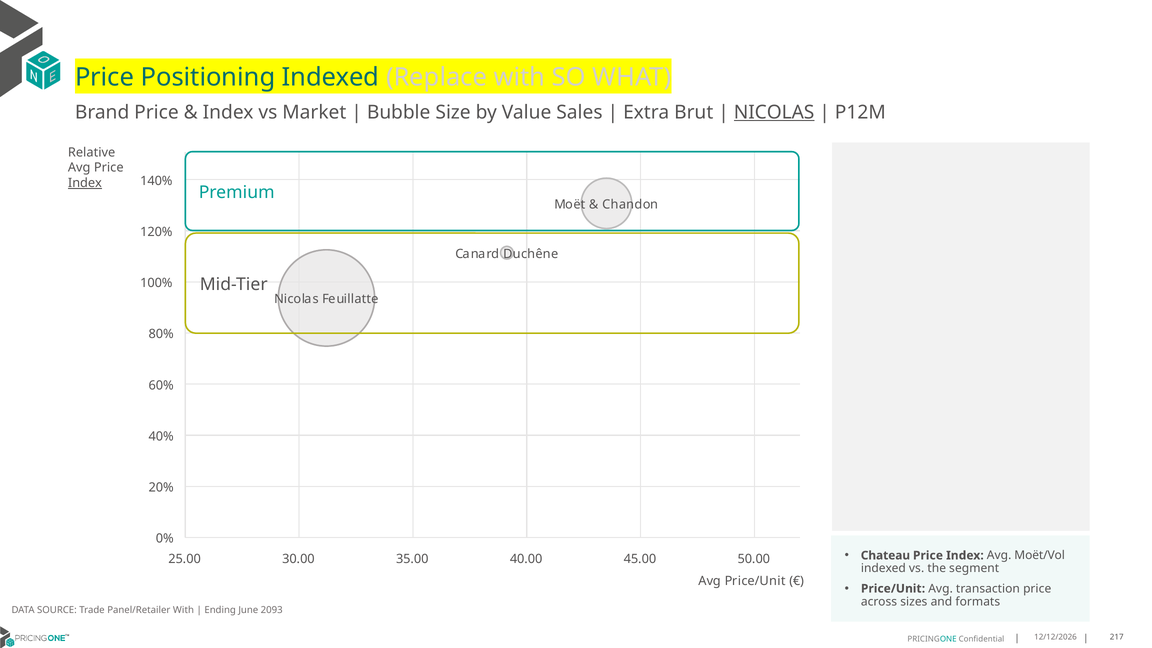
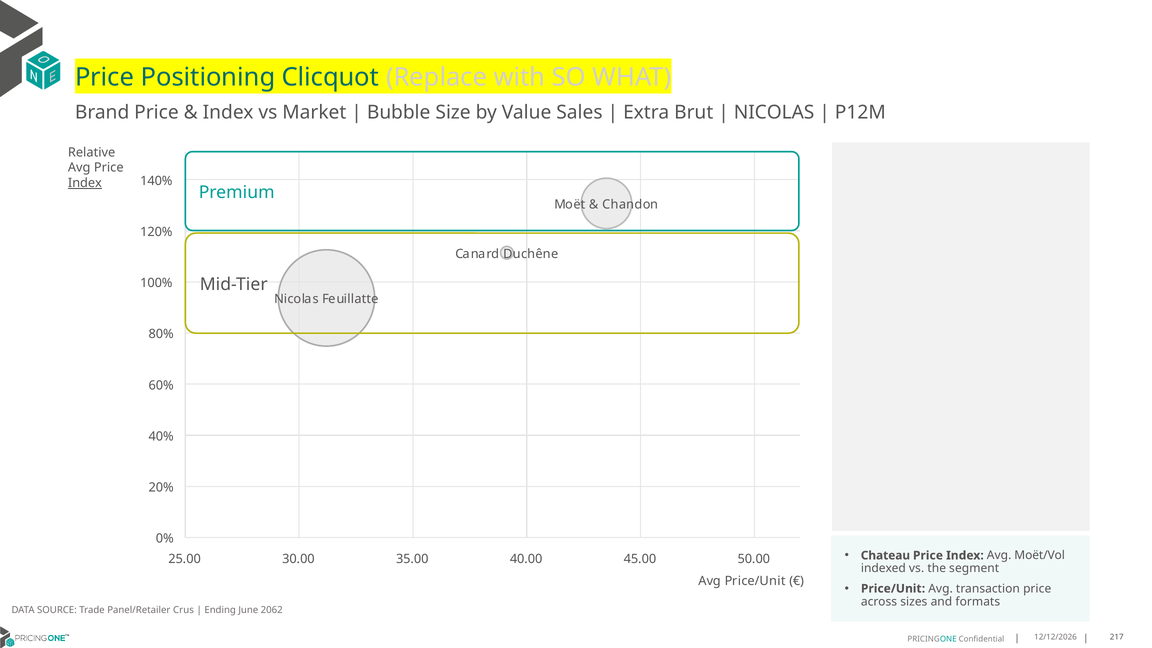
Positioning Indexed: Indexed -> Clicquot
NICOLAS at (774, 112) underline: present -> none
Panel/Retailer With: With -> Crus
2093: 2093 -> 2062
